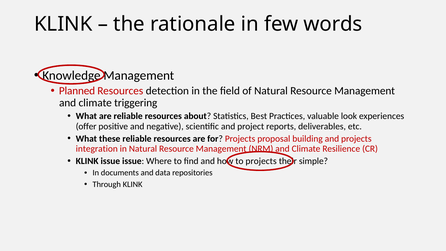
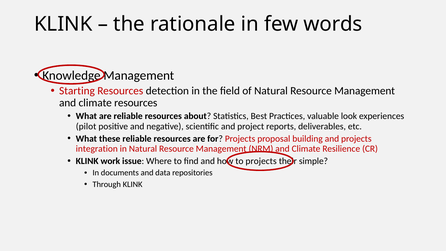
Planned: Planned -> Starting
climate triggering: triggering -> resources
offer: offer -> pilot
KLINK issue: issue -> work
